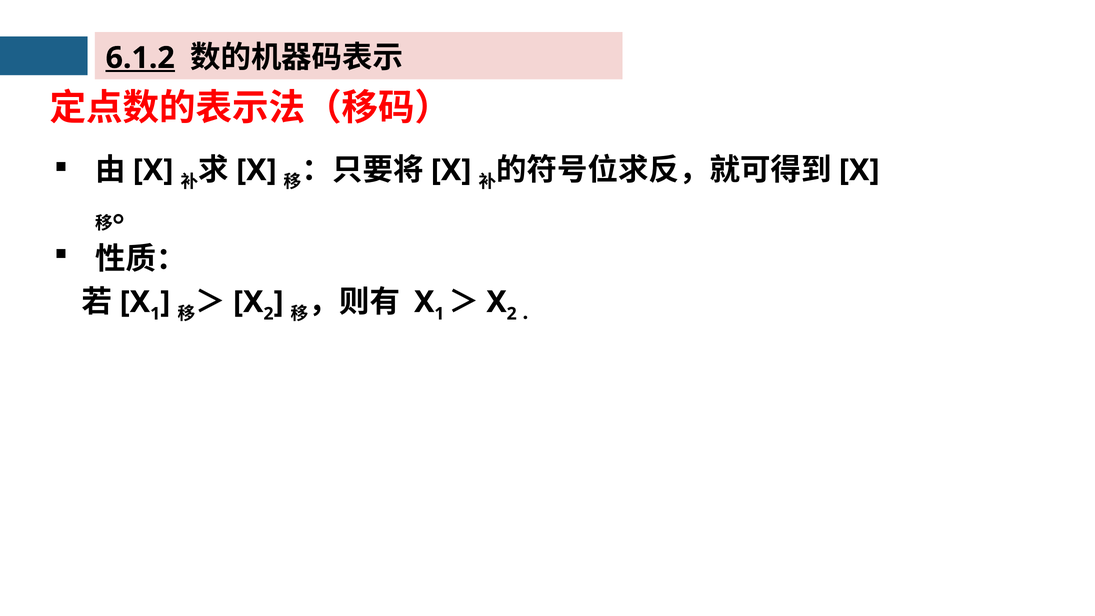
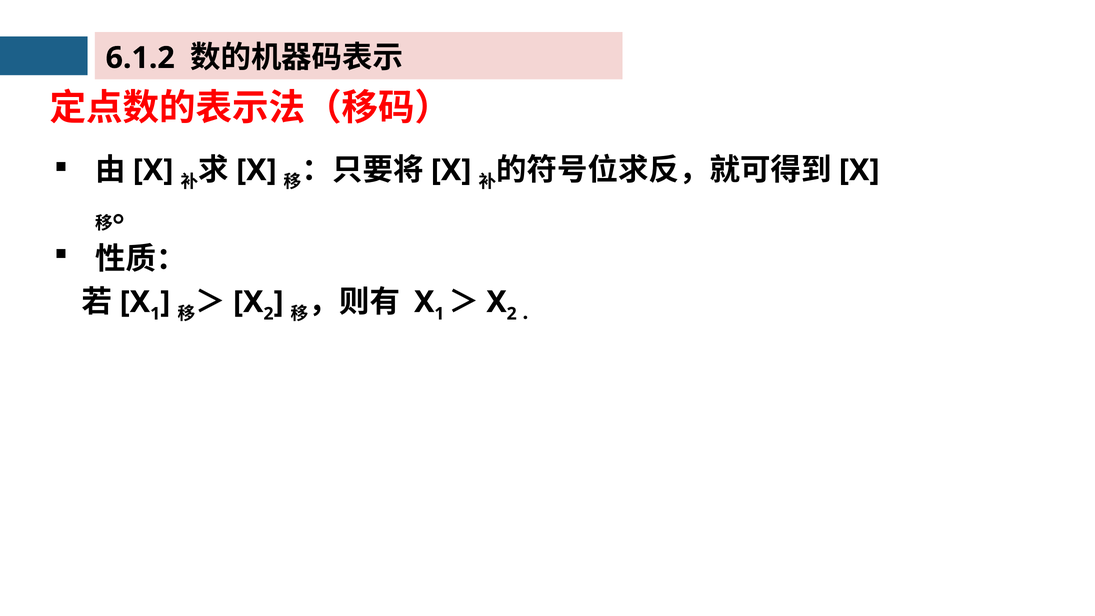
6.1.2 underline: present -> none
